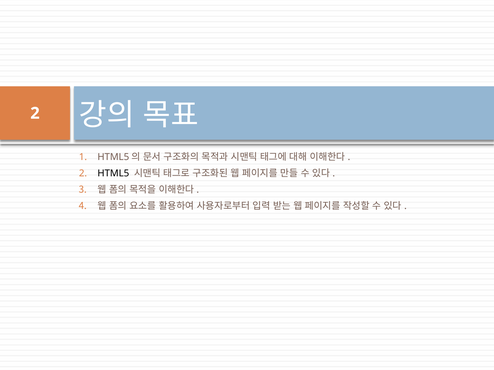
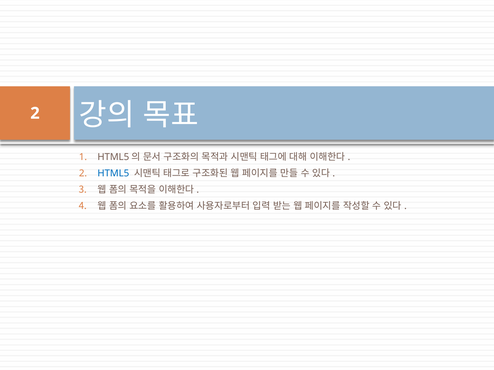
HTML5 colour: black -> blue
